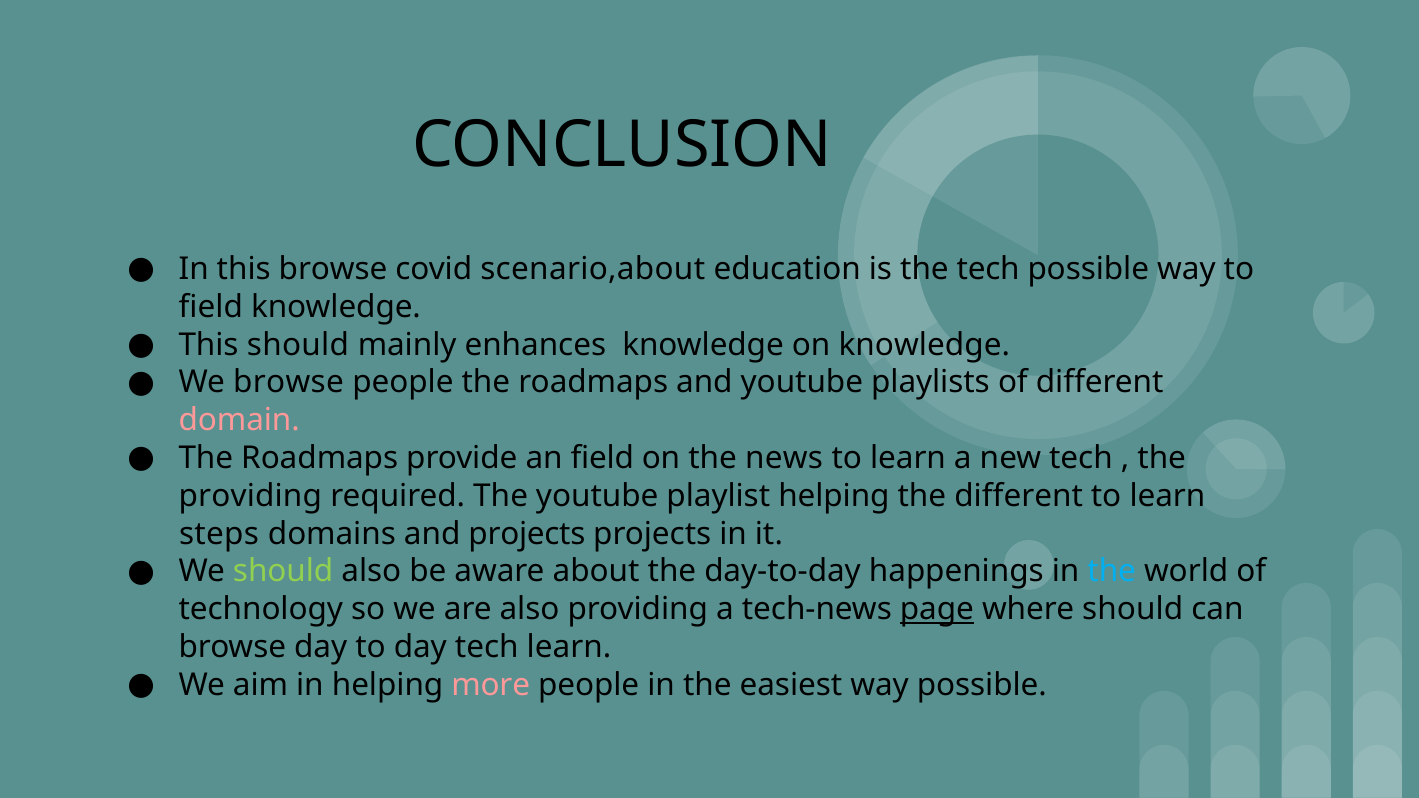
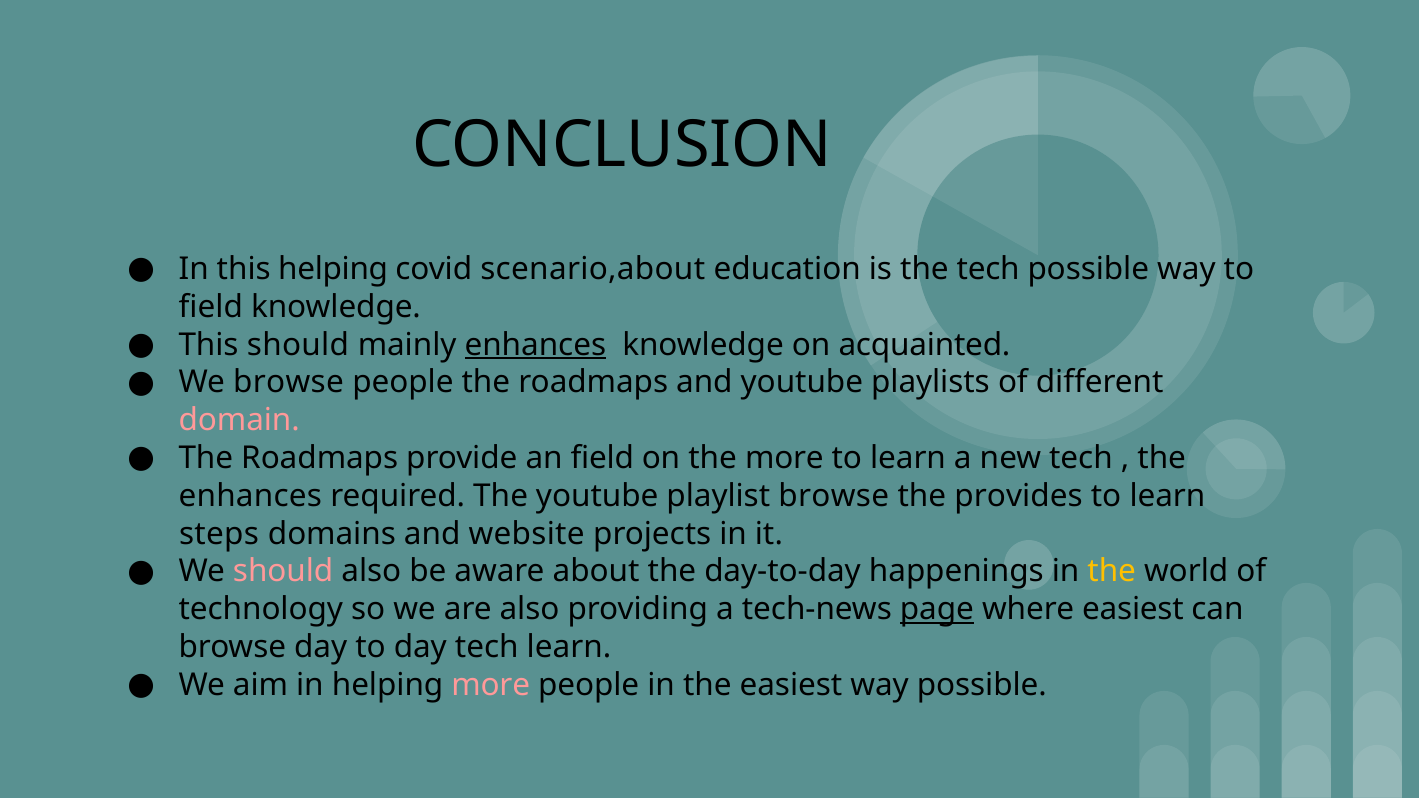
this browse: browse -> helping
enhances at (535, 345) underline: none -> present
on knowledge: knowledge -> acquainted
the news: news -> more
providing at (250, 496): providing -> enhances
playlist helping: helping -> browse
the different: different -> provides
and projects: projects -> website
should at (283, 572) colour: light green -> pink
the at (1112, 572) colour: light blue -> yellow
where should: should -> easiest
